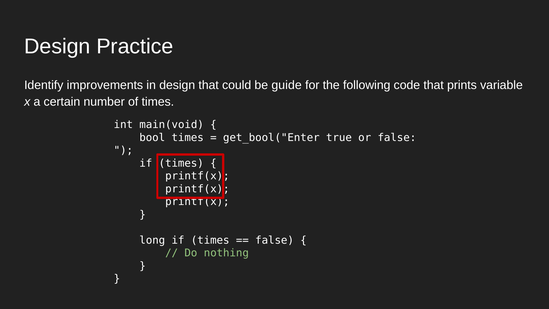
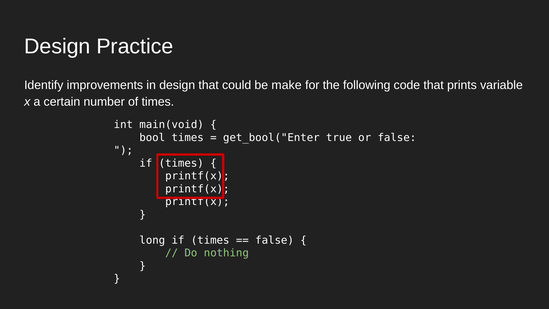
guide: guide -> make
